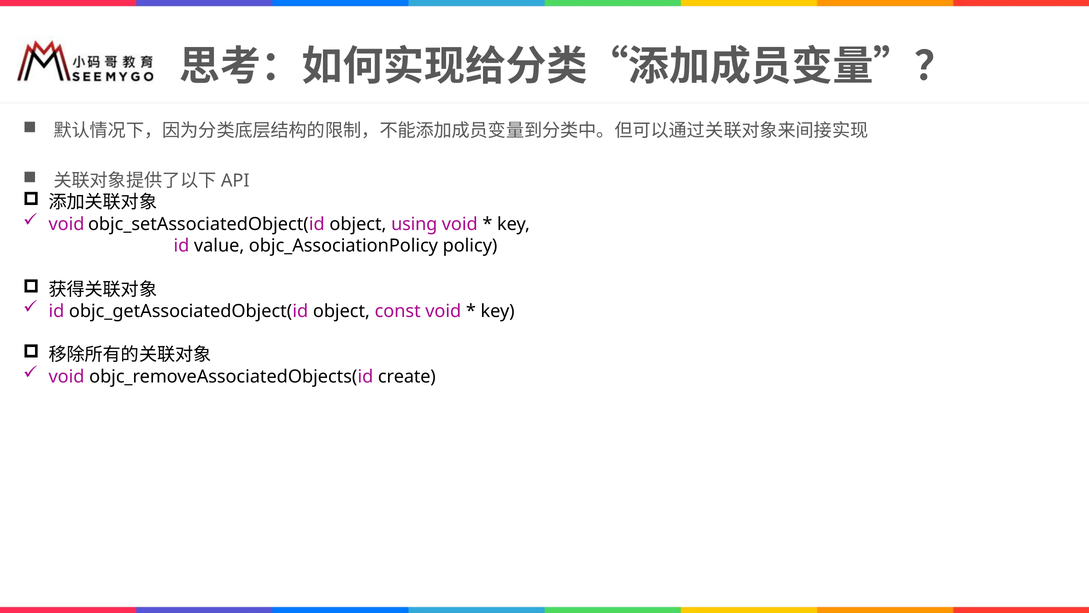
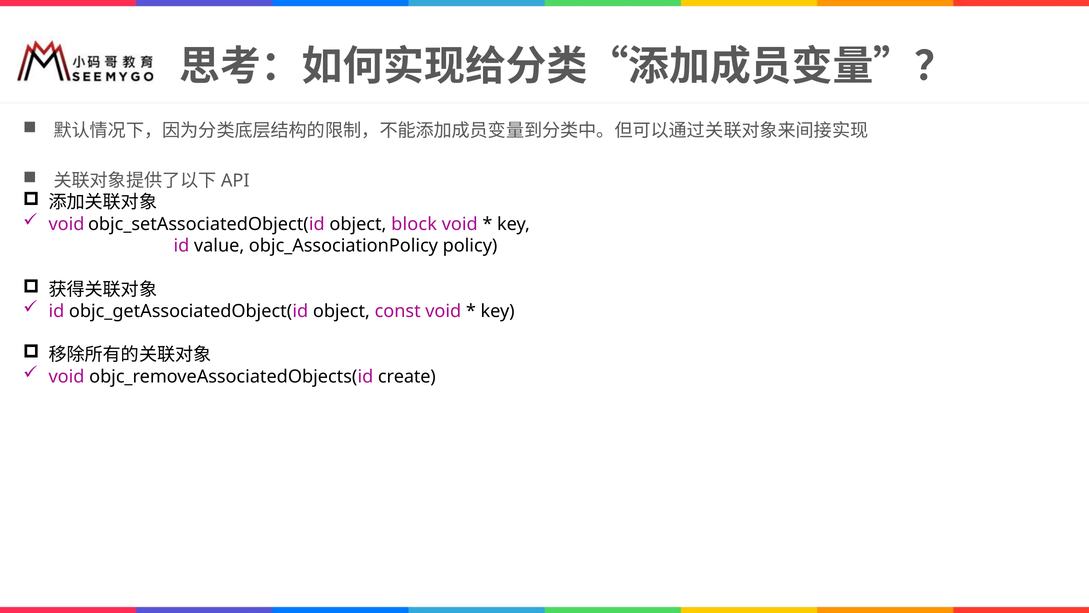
using: using -> block
